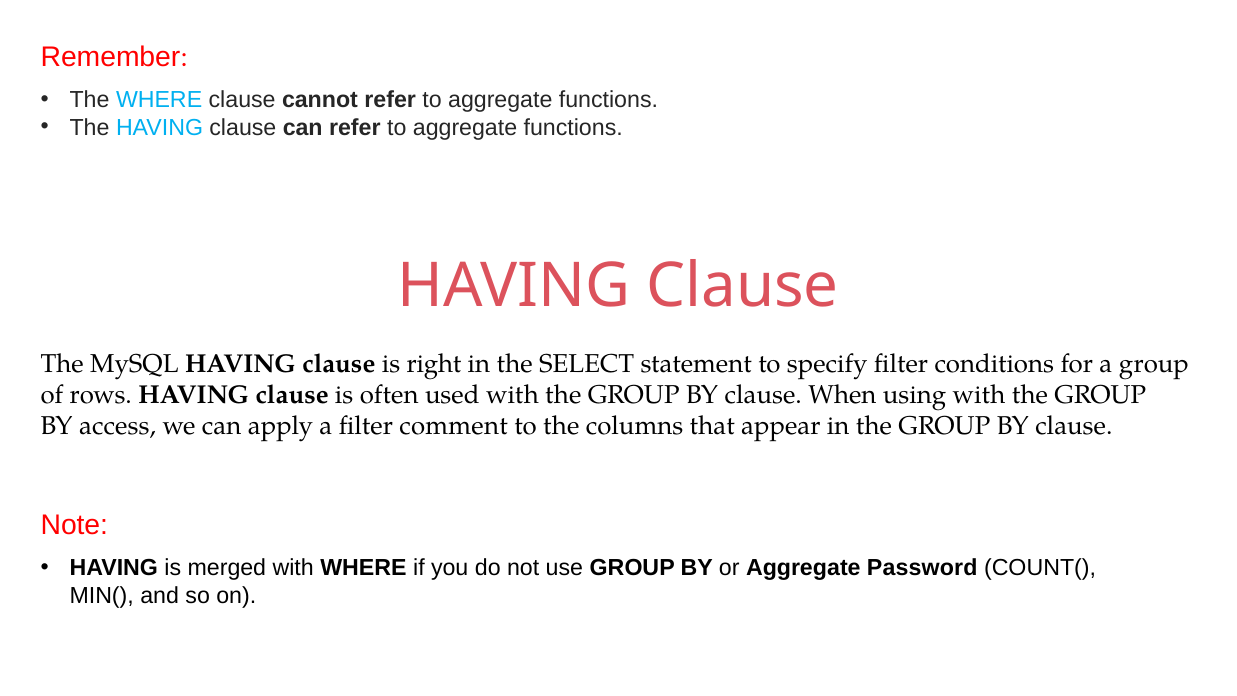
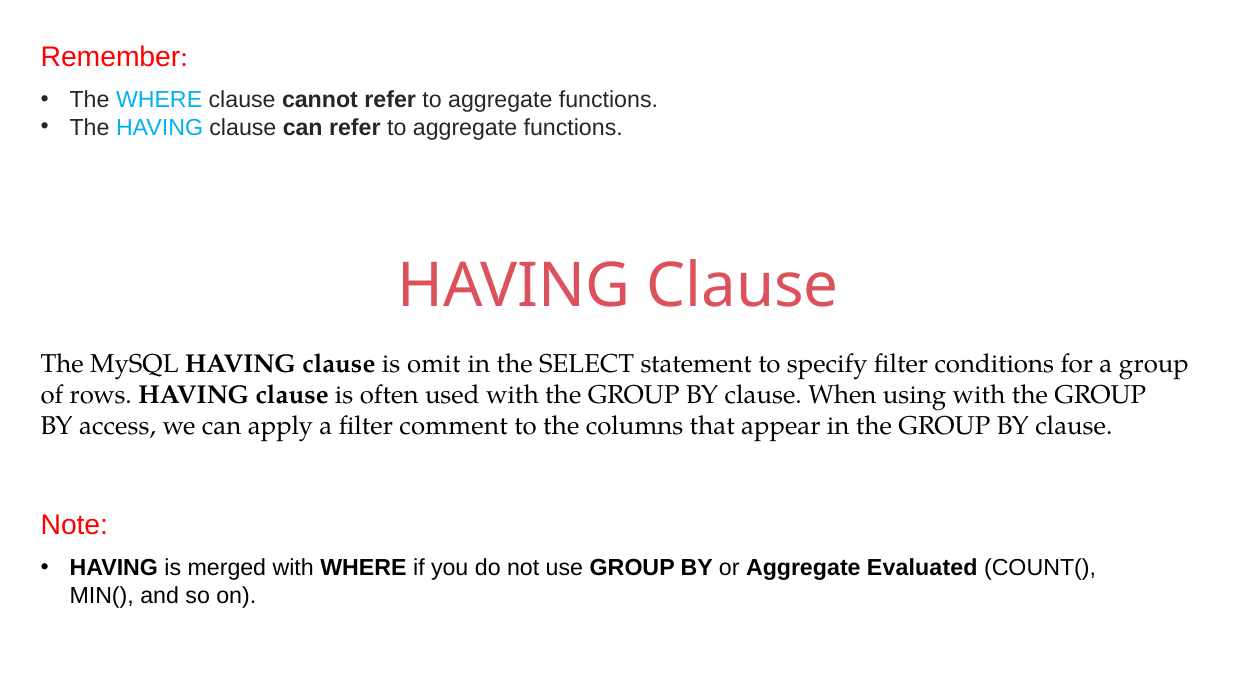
right: right -> omit
Password: Password -> Evaluated
